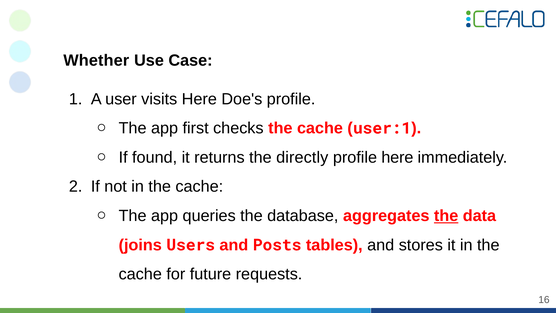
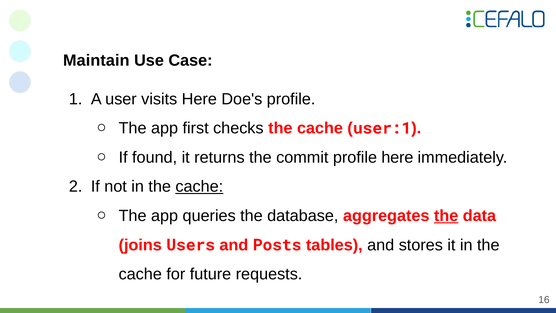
Whether: Whether -> Maintain
directly: directly -> commit
cache at (199, 186) underline: none -> present
